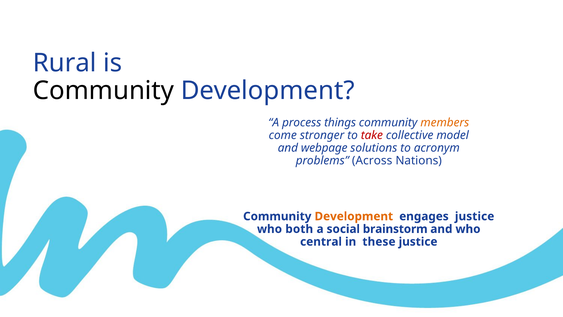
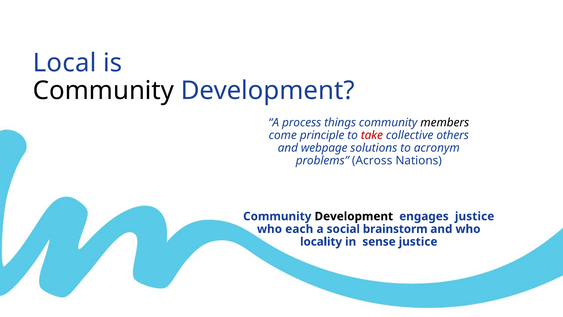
Rural: Rural -> Local
members colour: orange -> black
stronger: stronger -> principle
model: model -> others
Development at (354, 216) colour: orange -> black
both: both -> each
central: central -> locality
these: these -> sense
